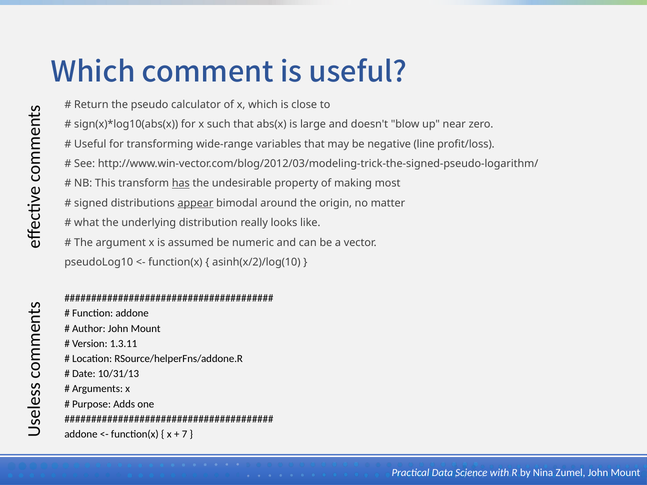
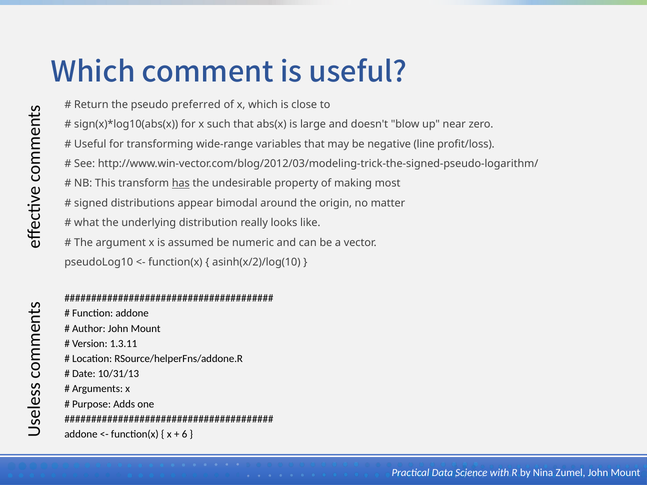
calculator: calculator -> preferred
appear underline: present -> none
7: 7 -> 6
